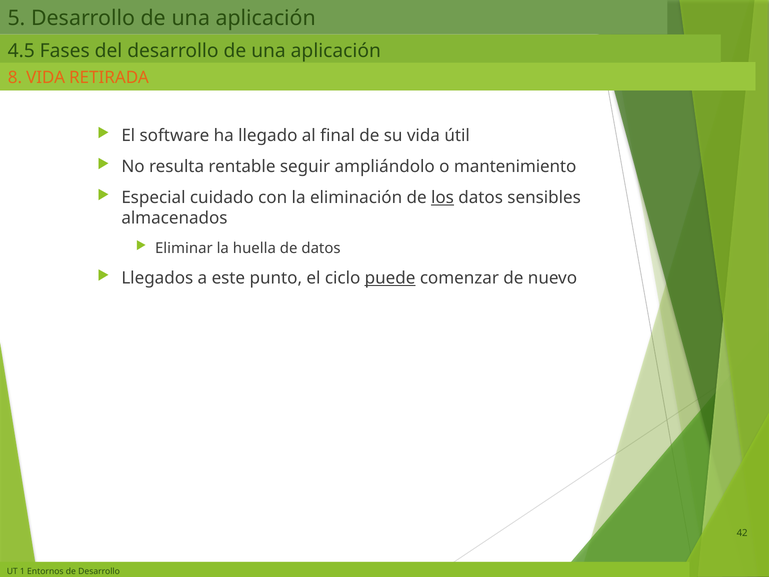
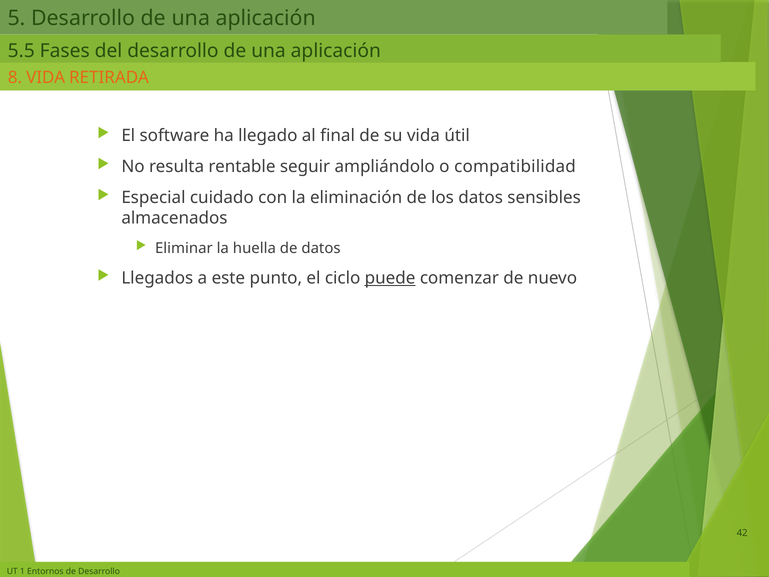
4.5: 4.5 -> 5.5
mantenimiento: mantenimiento -> compatibilidad
los underline: present -> none
